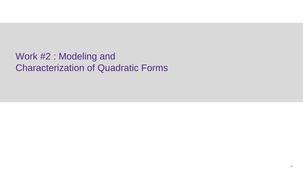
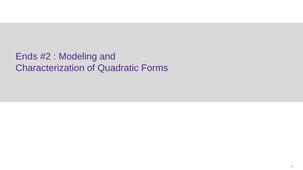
Work: Work -> Ends
